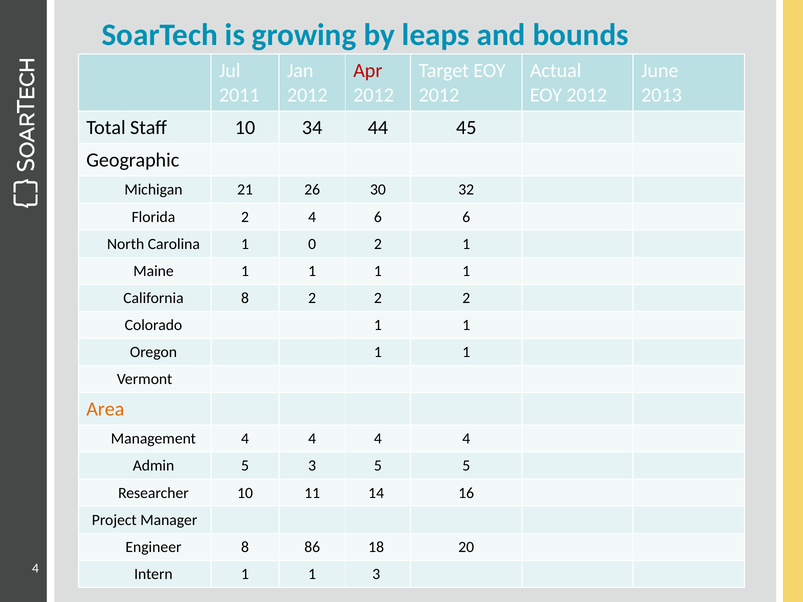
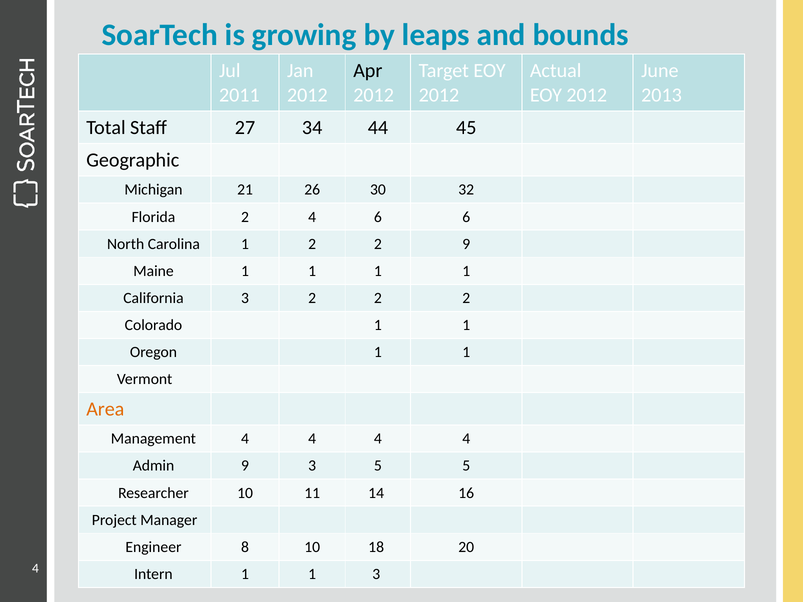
Apr colour: red -> black
Staff 10: 10 -> 27
1 0: 0 -> 2
2 1: 1 -> 9
California 8: 8 -> 3
Admin 5: 5 -> 9
8 86: 86 -> 10
